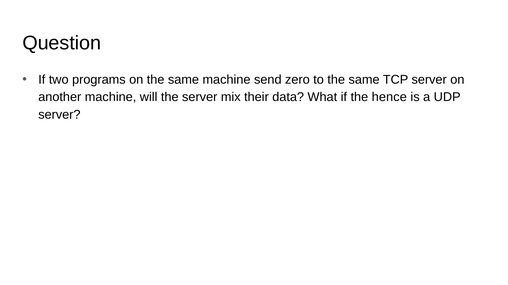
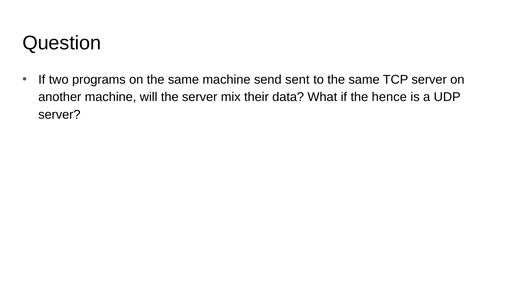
zero: zero -> sent
